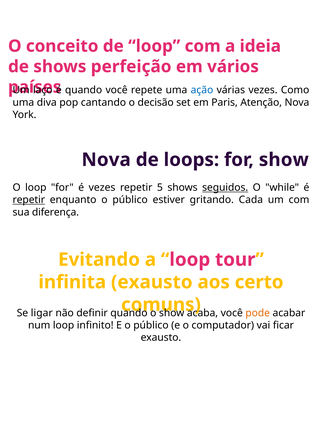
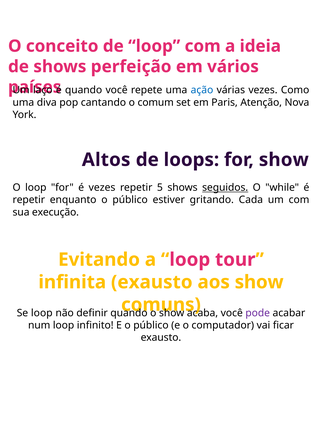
decisão: decisão -> comum
Nova at (106, 160): Nova -> Altos
repetir at (29, 200) underline: present -> none
diferença: diferença -> execução
aos certo: certo -> show
Se ligar: ligar -> loop
pode colour: orange -> purple
